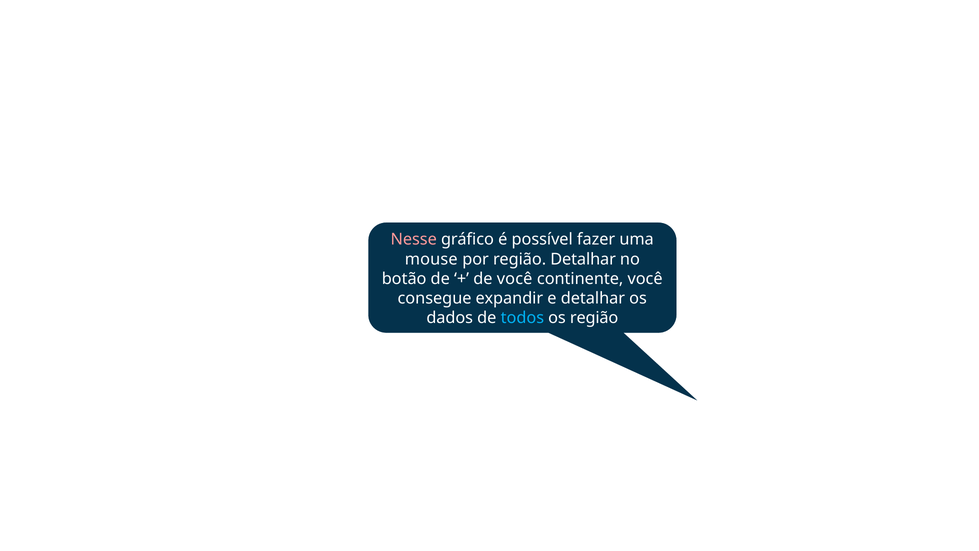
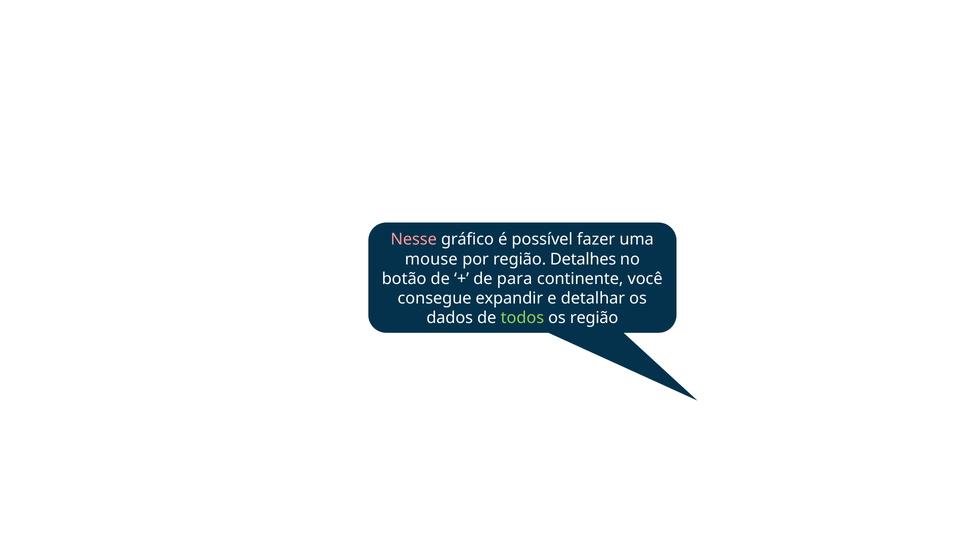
região Detalhar: Detalhar -> Detalhes
de você: você -> para
todos colour: light blue -> light green
